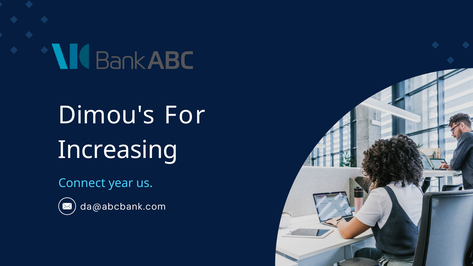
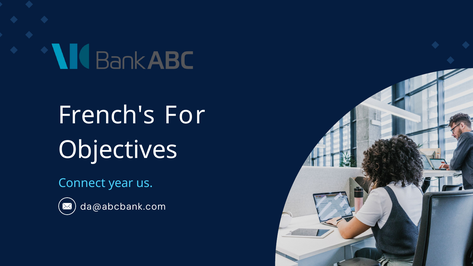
Dimou's: Dimou's -> French's
Increasing: Increasing -> Objectives
